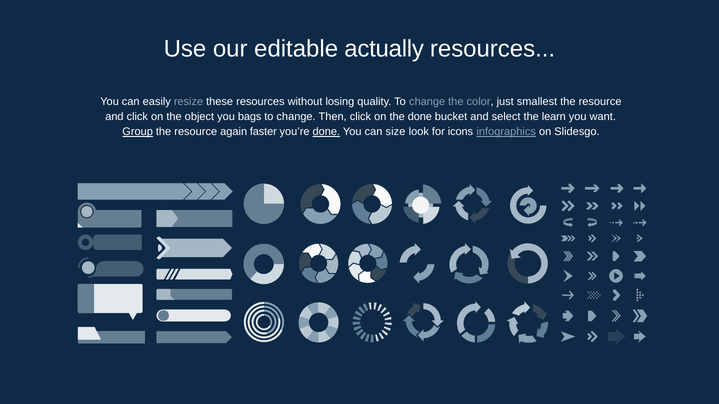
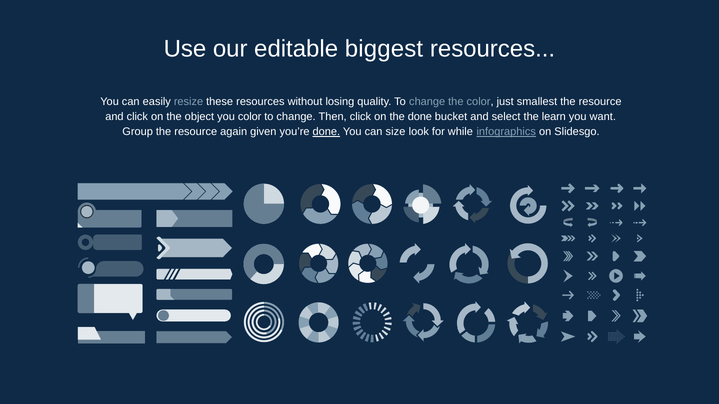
actually: actually -> biggest
you bags: bags -> color
Group underline: present -> none
faster: faster -> given
icons: icons -> while
